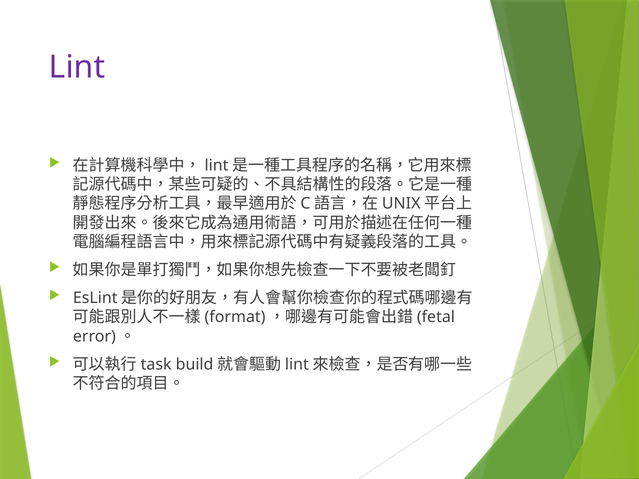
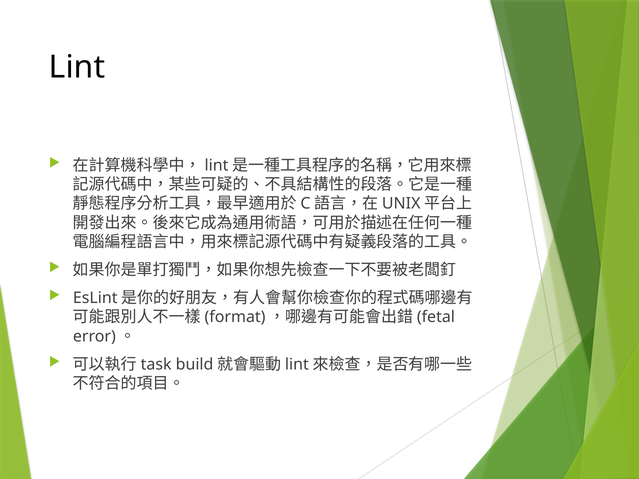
Lint colour: purple -> black
